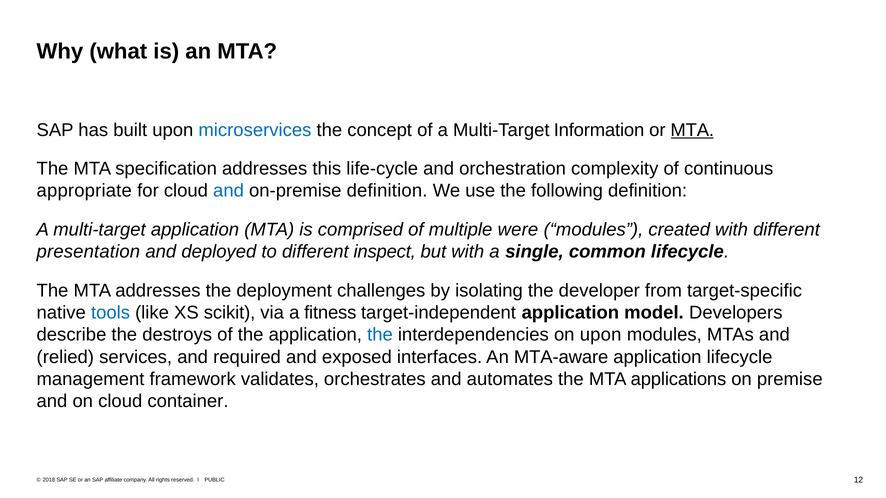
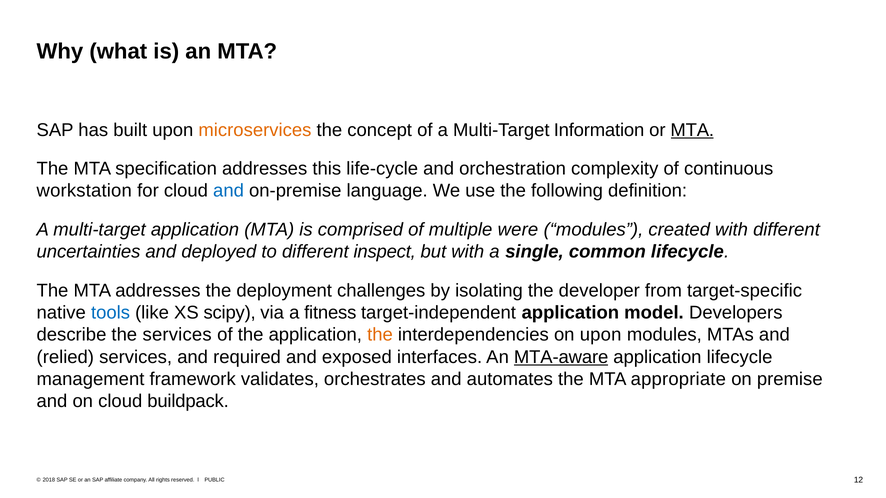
microservices colour: blue -> orange
appropriate: appropriate -> workstation
on-premise definition: definition -> language
presentation: presentation -> uncertainties
scikit: scikit -> scipy
the destroys: destroys -> services
the at (380, 335) colour: blue -> orange
MTA-aware underline: none -> present
applications: applications -> appropriate
container: container -> buildpack
